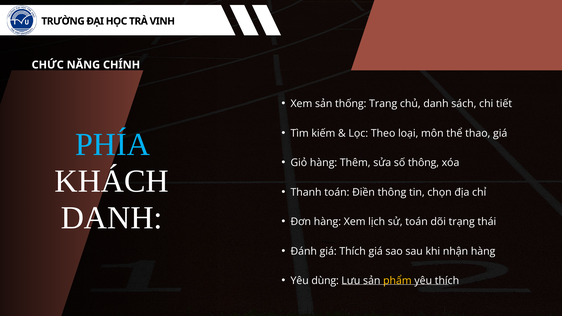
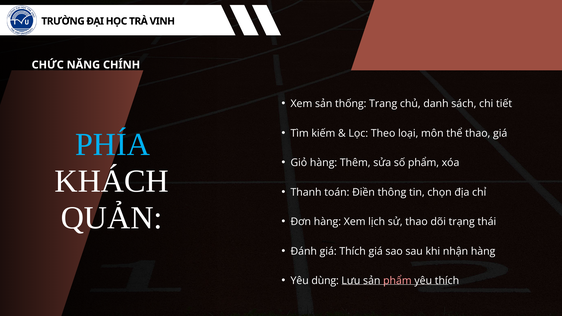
số thông: thông -> phẩm
DANH at (112, 218): DANH -> QUẢN
sử toán: toán -> thao
phẩm at (397, 281) colour: yellow -> pink
